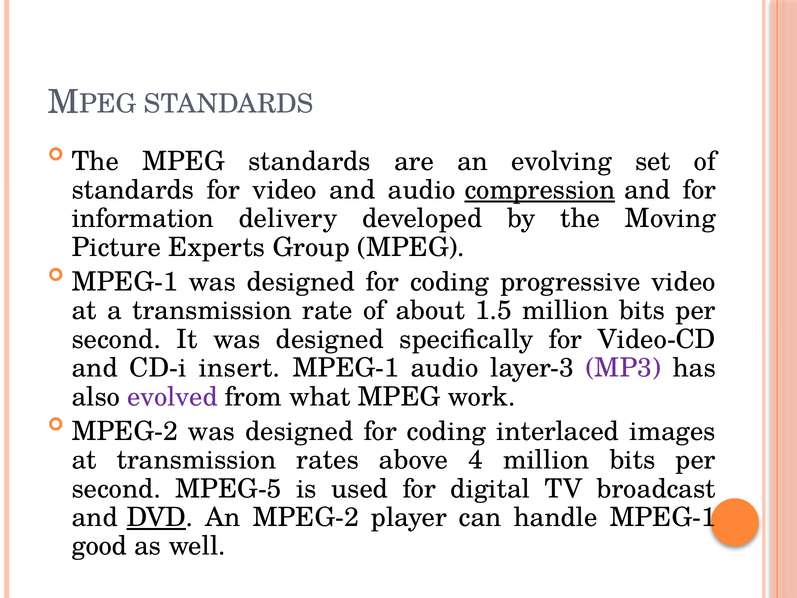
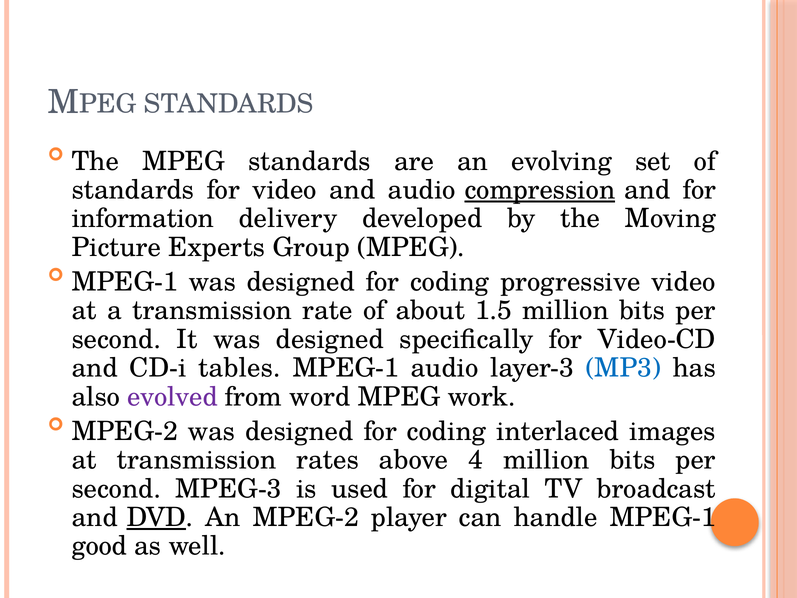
insert: insert -> tables
MP3 colour: purple -> blue
what: what -> word
MPEG-5: MPEG-5 -> MPEG-3
